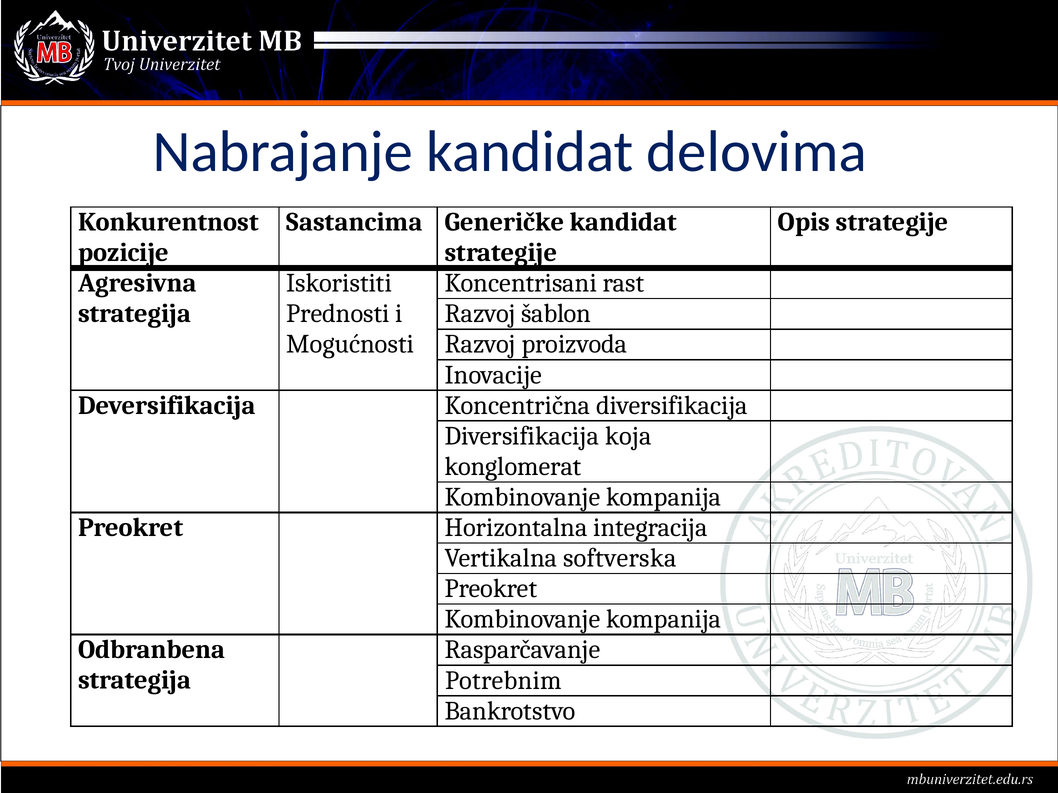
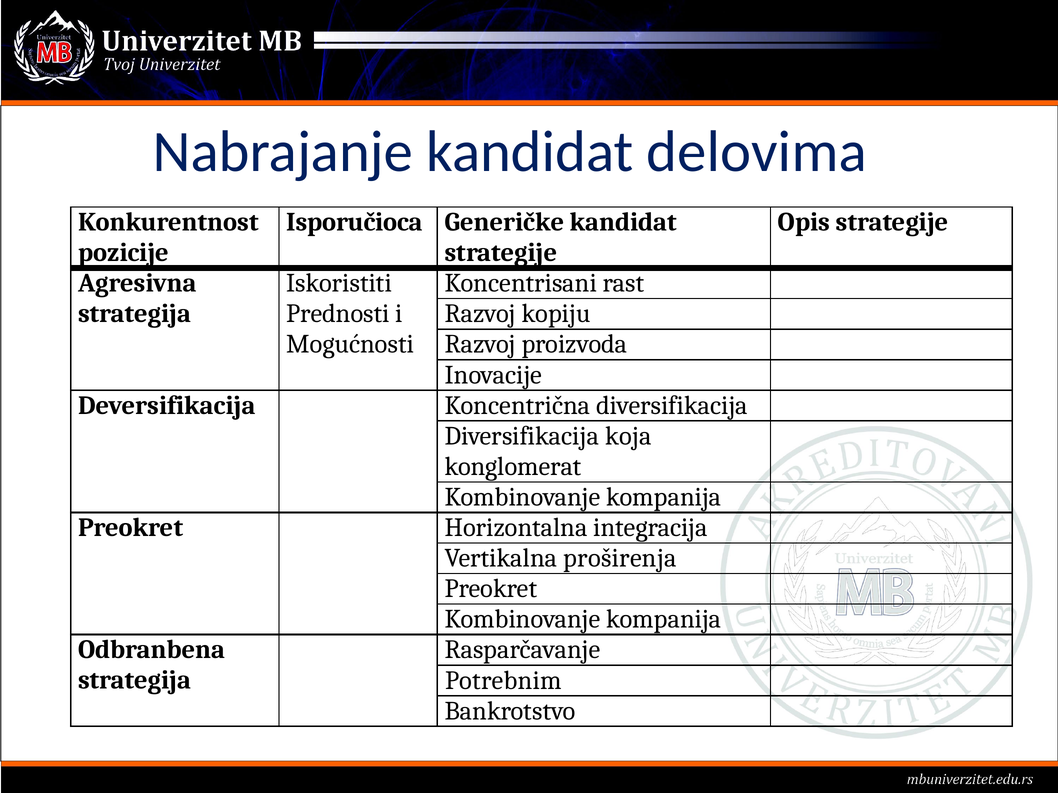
Sastancima: Sastancima -> Isporučioca
šablon: šablon -> kopiju
softverska: softverska -> proširenja
